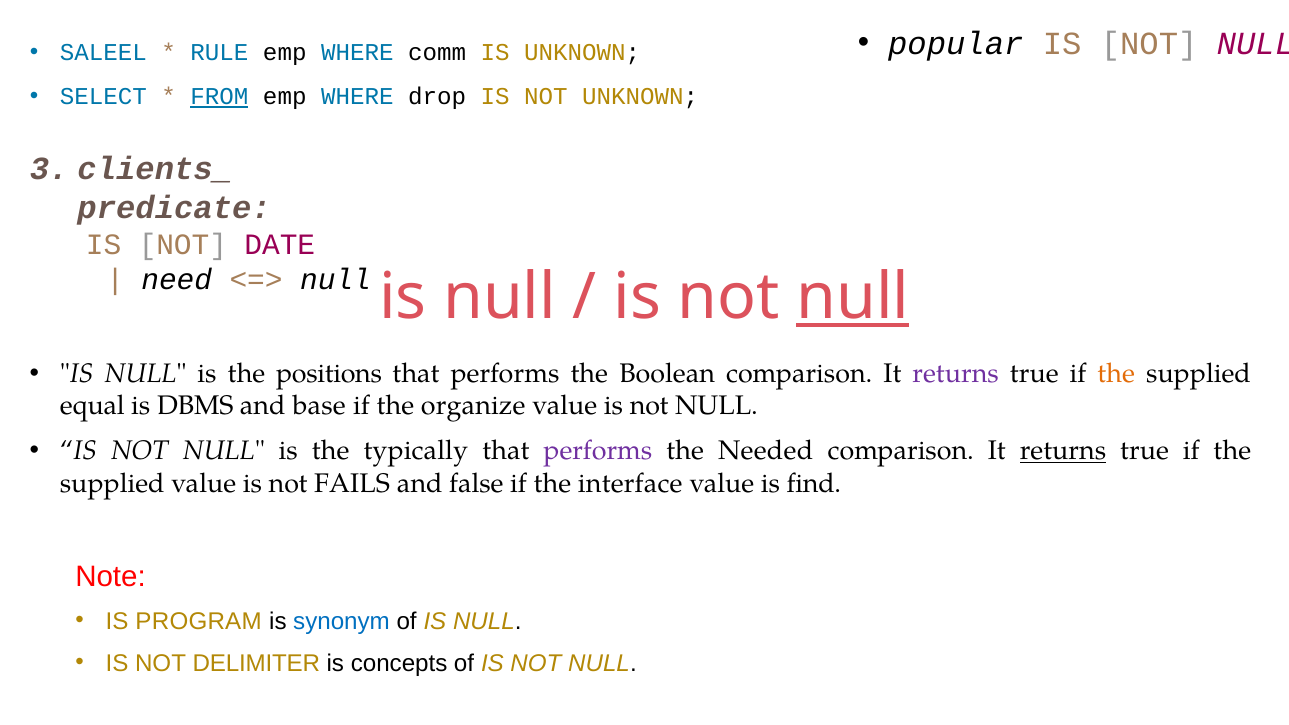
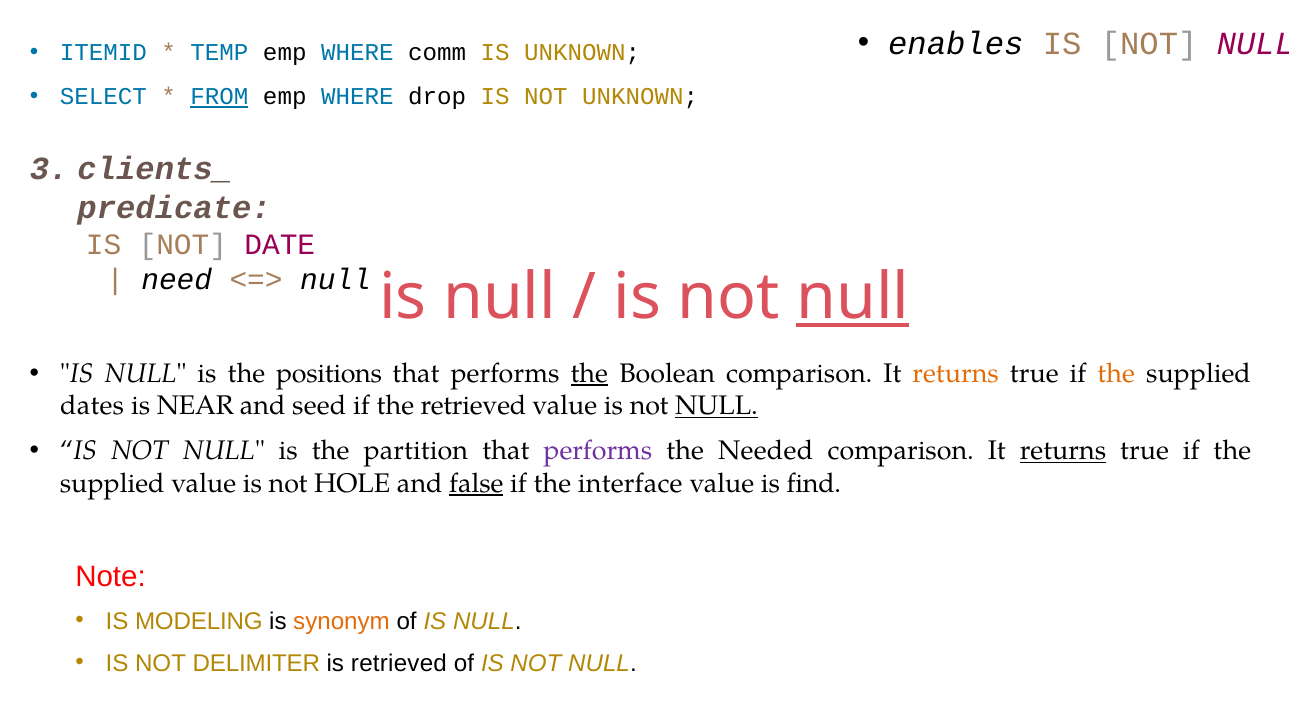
popular: popular -> enables
SALEEL: SALEEL -> ITEMID
RULE: RULE -> TEMP
the at (589, 374) underline: none -> present
returns at (956, 374) colour: purple -> orange
equal: equal -> dates
DBMS: DBMS -> NEAR
base: base -> seed
the organize: organize -> retrieved
NULL at (717, 406) underline: none -> present
typically: typically -> partition
FAILS: FAILS -> HOLE
false underline: none -> present
PROGRAM: PROGRAM -> MODELING
synonym colour: blue -> orange
is concepts: concepts -> retrieved
